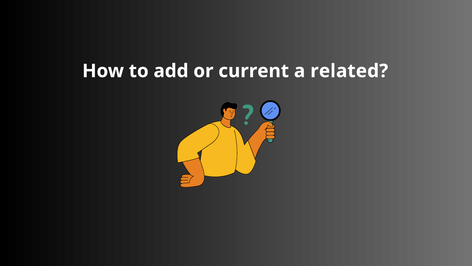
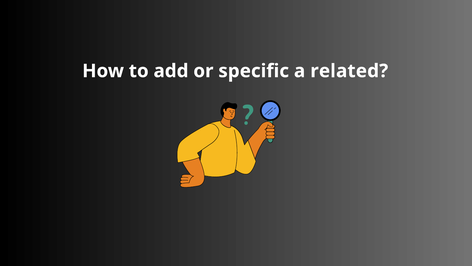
current: current -> specific
